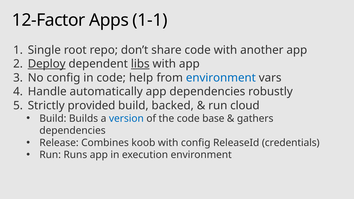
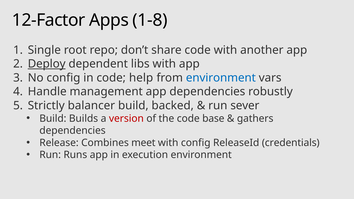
1-1: 1-1 -> 1-8
libs underline: present -> none
automatically: automatically -> management
provided: provided -> balancer
cloud: cloud -> sever
version colour: blue -> red
koob: koob -> meet
